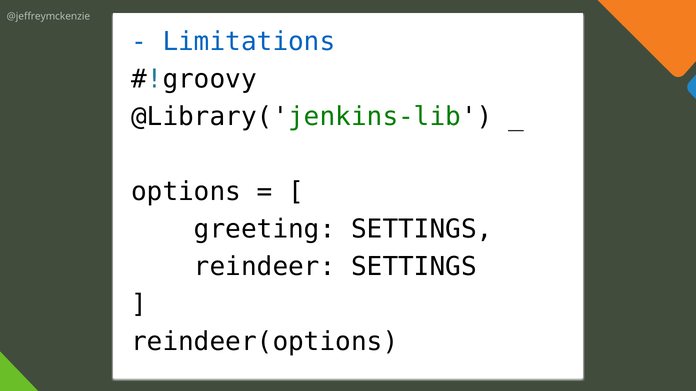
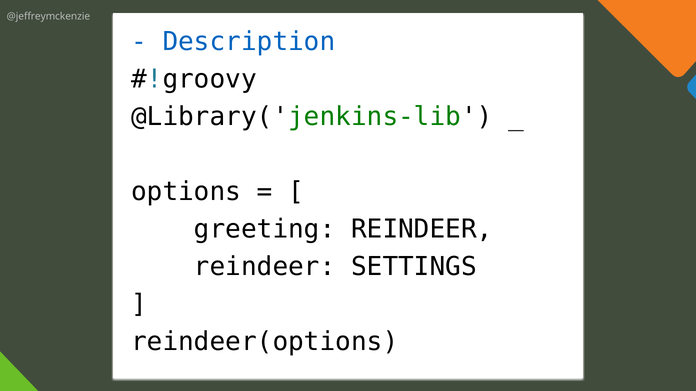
Limitations: Limitations -> Description
greeting SETTINGS: SETTINGS -> REINDEER
